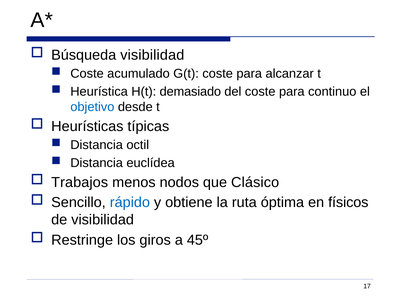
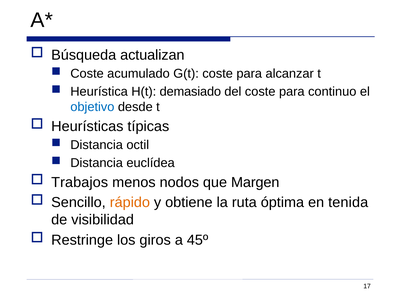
Búsqueda visibilidad: visibilidad -> actualizan
Clásico: Clásico -> Margen
rápido colour: blue -> orange
físicos: físicos -> tenida
